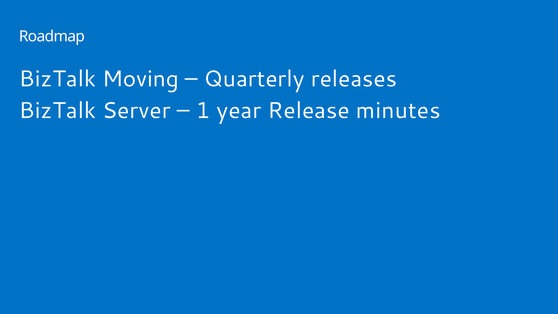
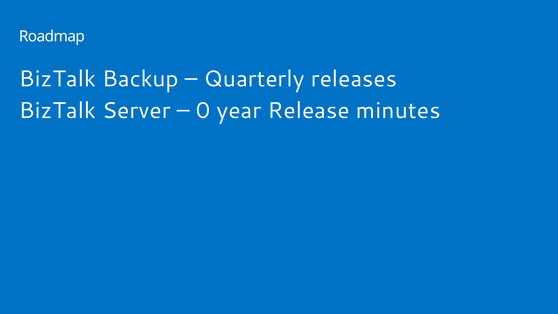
Moving: Moving -> Backup
1: 1 -> 0
